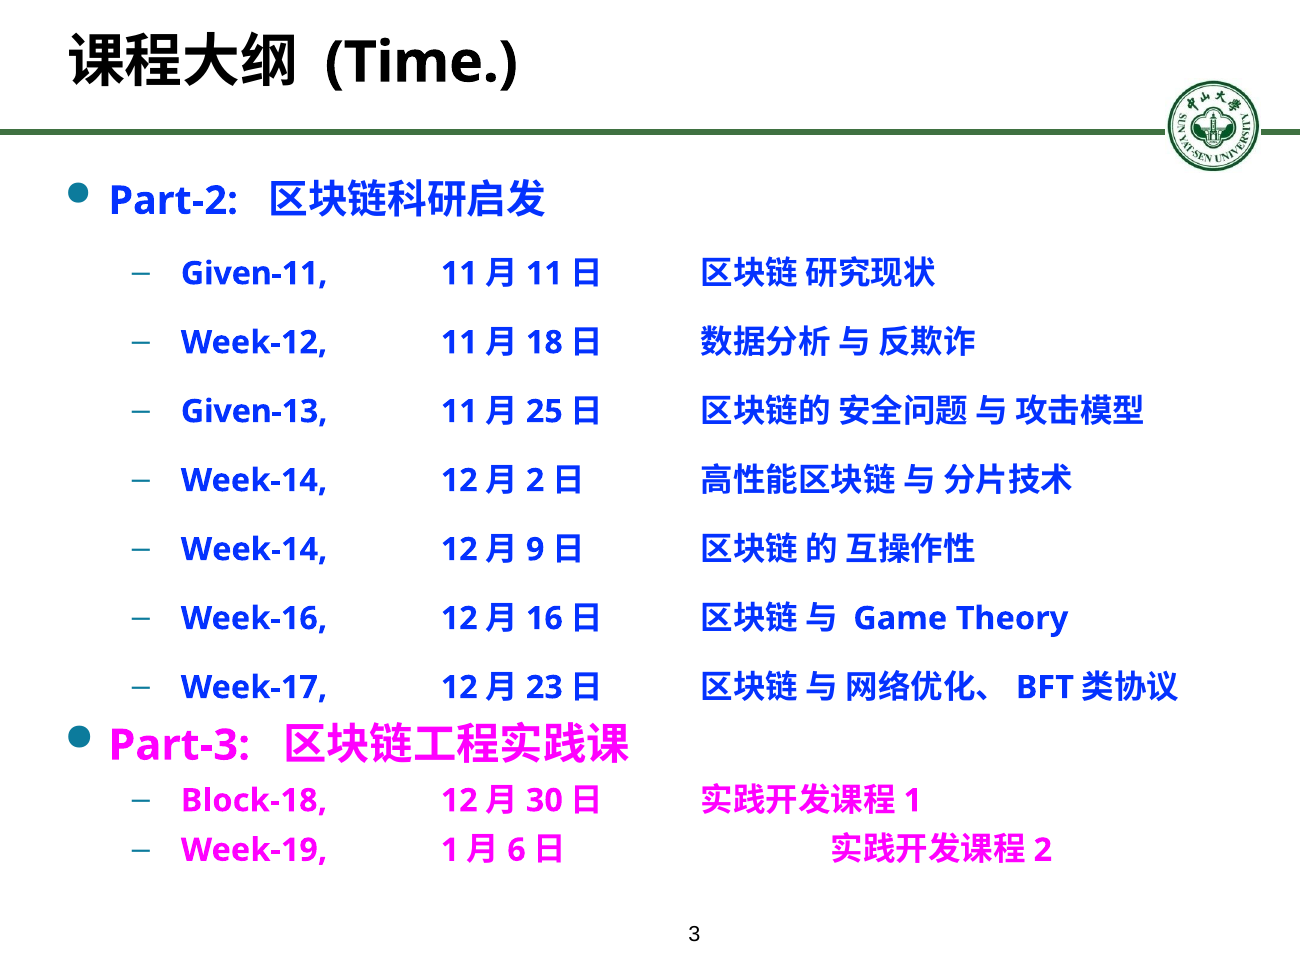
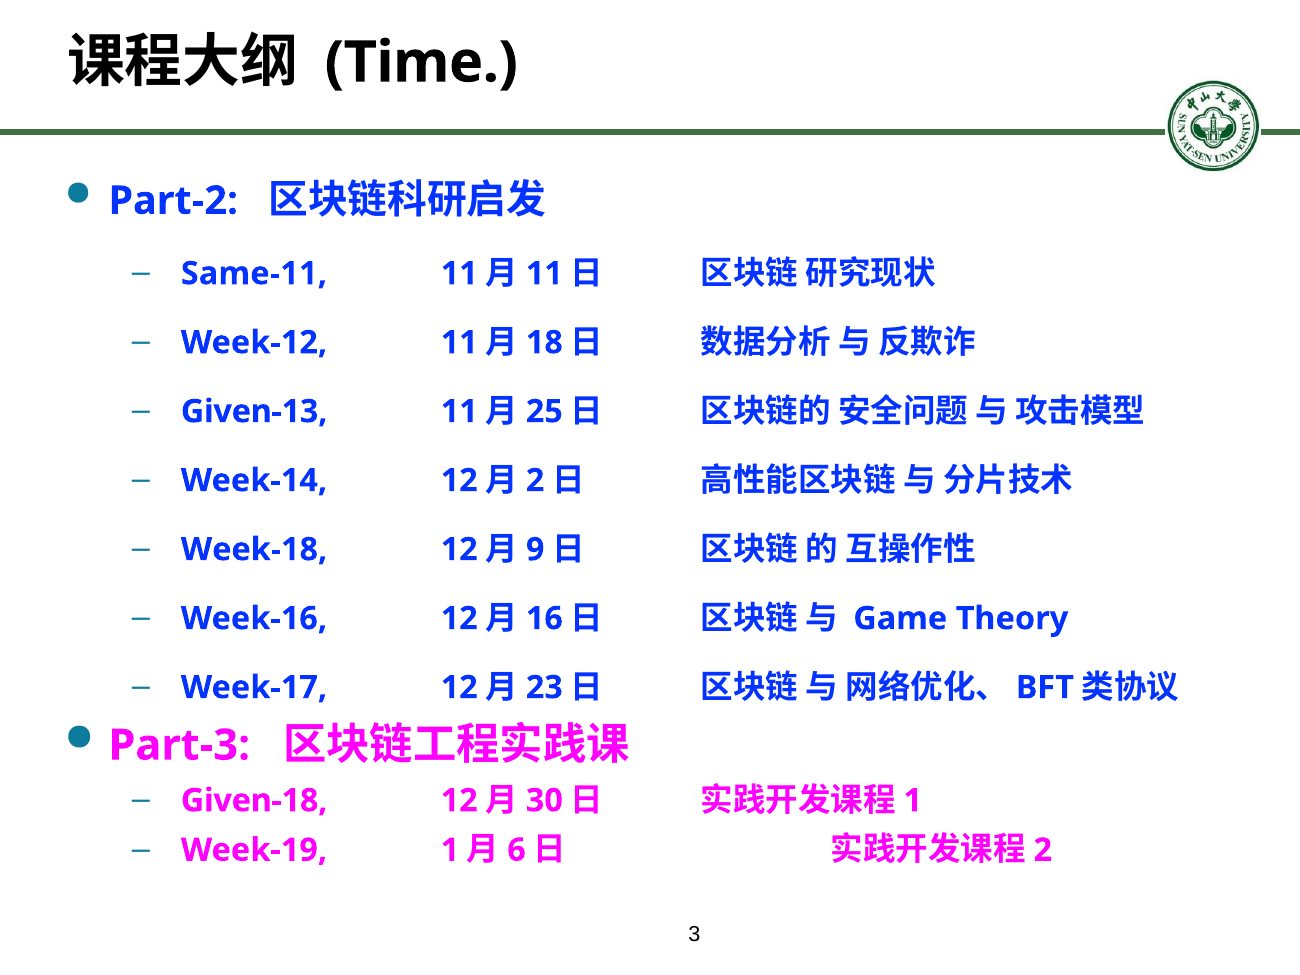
Given-11: Given-11 -> Same-11
Week-14 at (254, 550): Week-14 -> Week-18
Block-18: Block-18 -> Given-18
